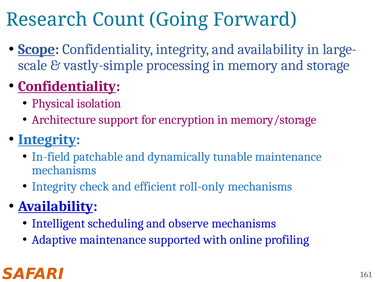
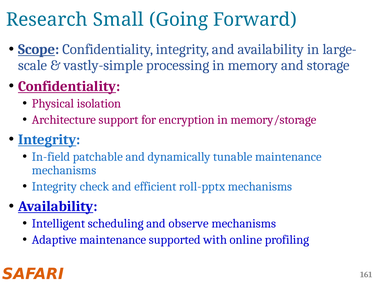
Count: Count -> Small
roll-only: roll-only -> roll-pptx
